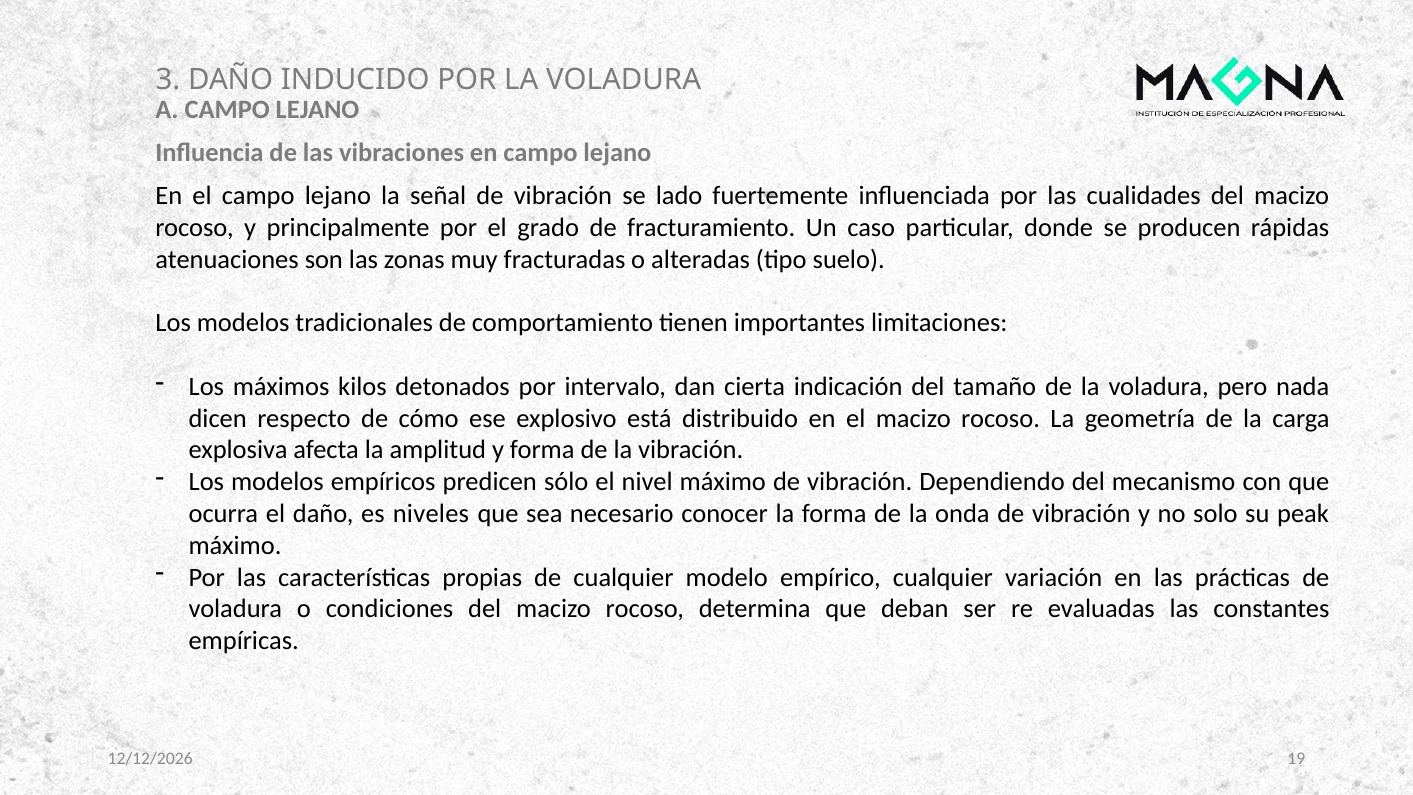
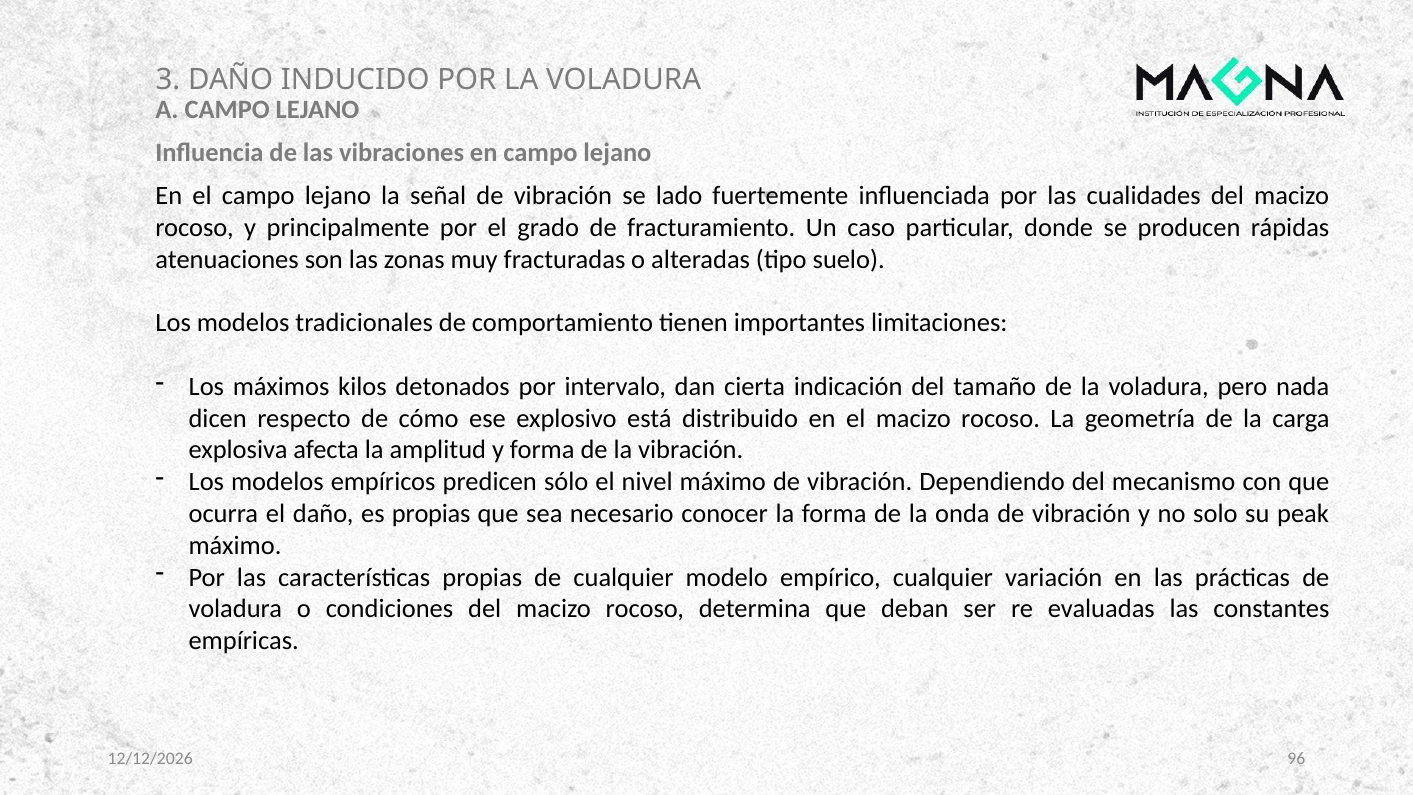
es niveles: niveles -> propias
19: 19 -> 96
